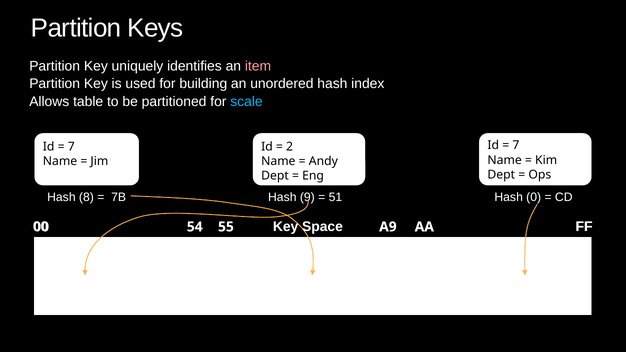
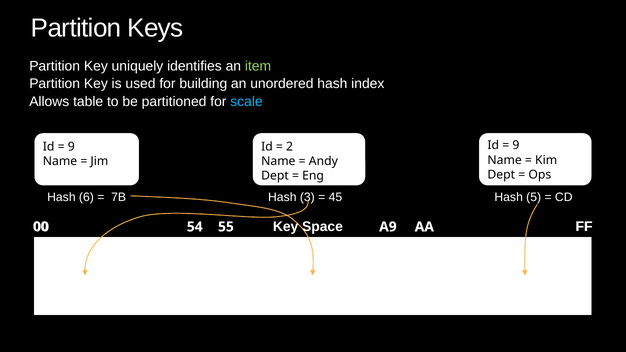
item colour: pink -> light green
7 at (516, 146): 7 -> 9
7 at (71, 147): 7 -> 9
8: 8 -> 6
9: 9 -> 3
51: 51 -> 45
0: 0 -> 5
